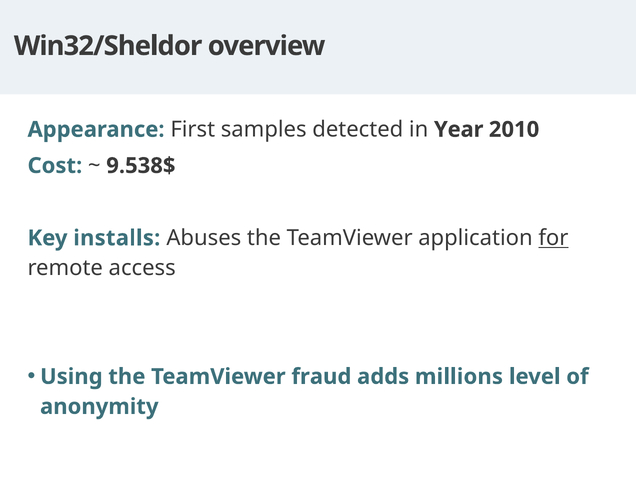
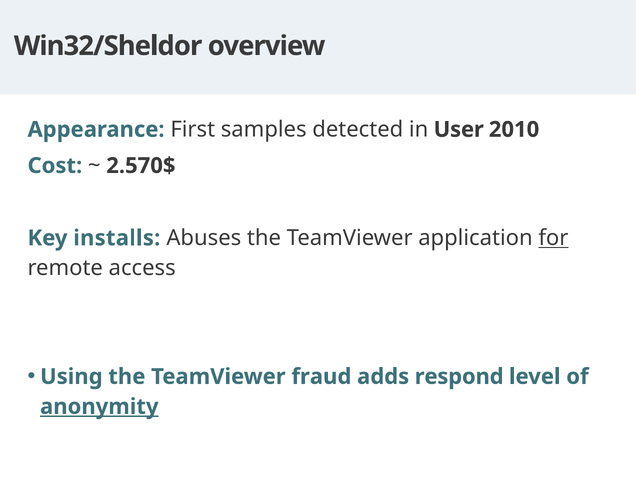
Year: Year -> User
9.538$: 9.538$ -> 2.570$
millions: millions -> respond
anonymity underline: none -> present
